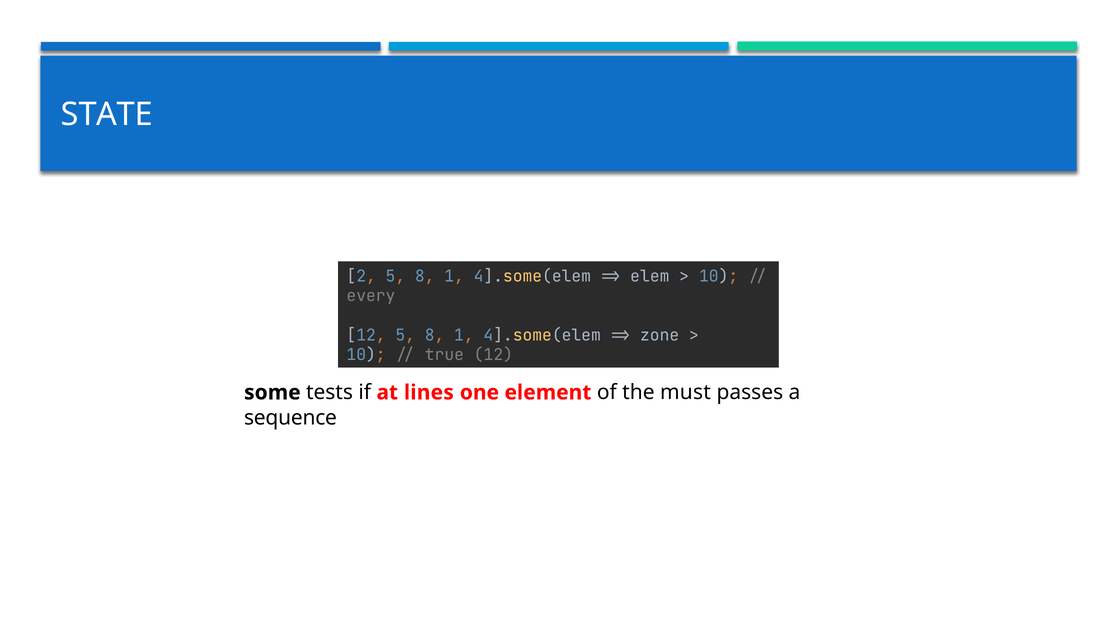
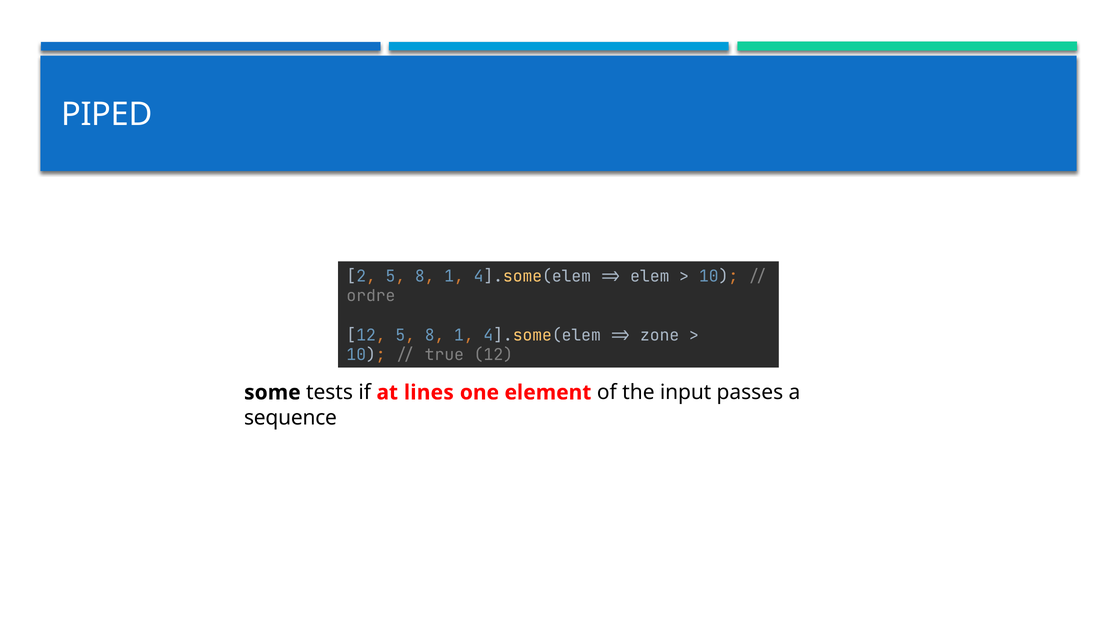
STATE: STATE -> PIPED
every: every -> ordre
must: must -> input
